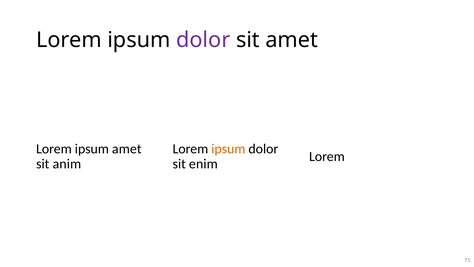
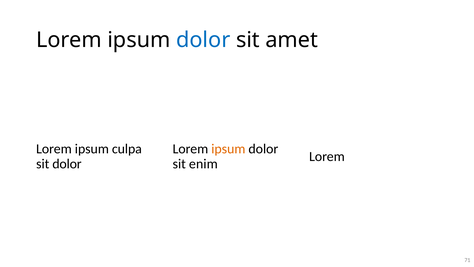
dolor at (203, 40) colour: purple -> blue
ipsum amet: amet -> culpa
sit anim: anim -> dolor
